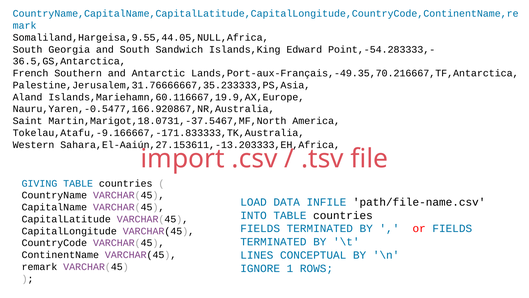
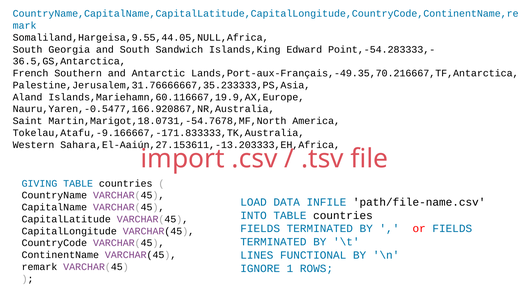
Martin,Marigot,18.0731,-37.5467,MF,North: Martin,Marigot,18.0731,-37.5467,MF,North -> Martin,Marigot,18.0731,-54.7678,MF,North
CONCEPTUAL: CONCEPTUAL -> FUNCTIONAL
